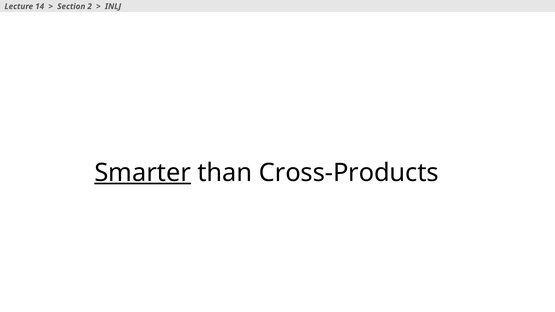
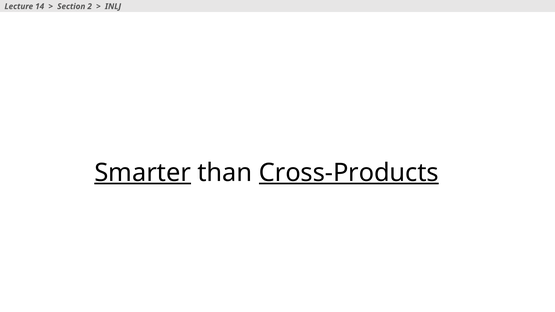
Cross-Products underline: none -> present
